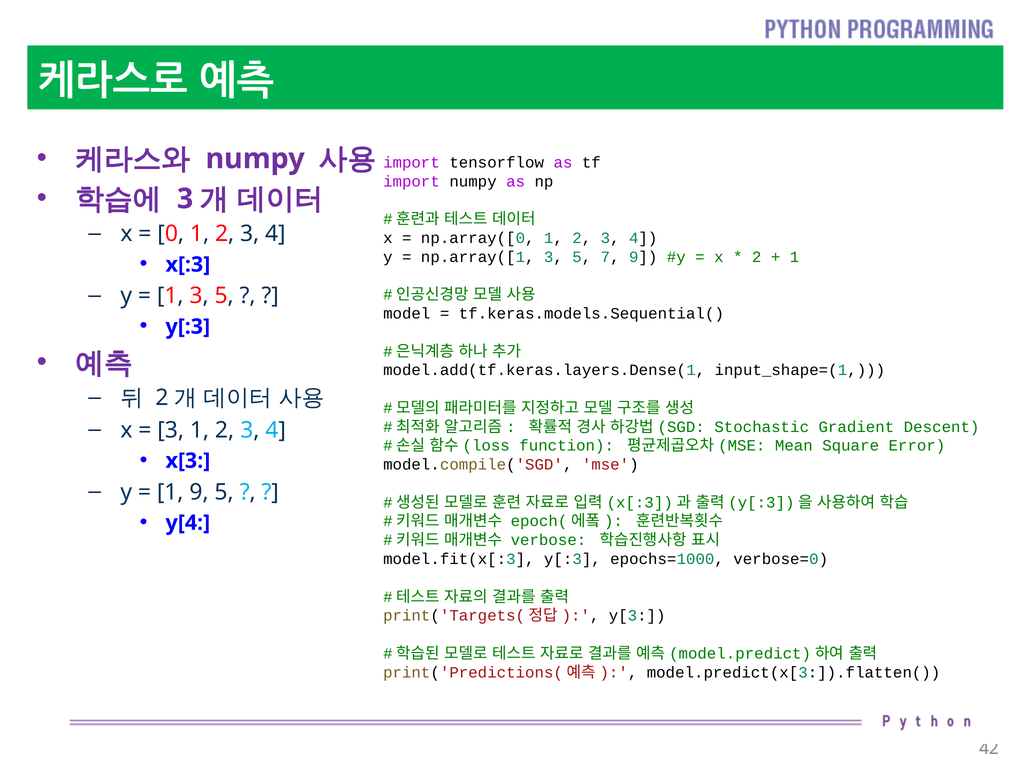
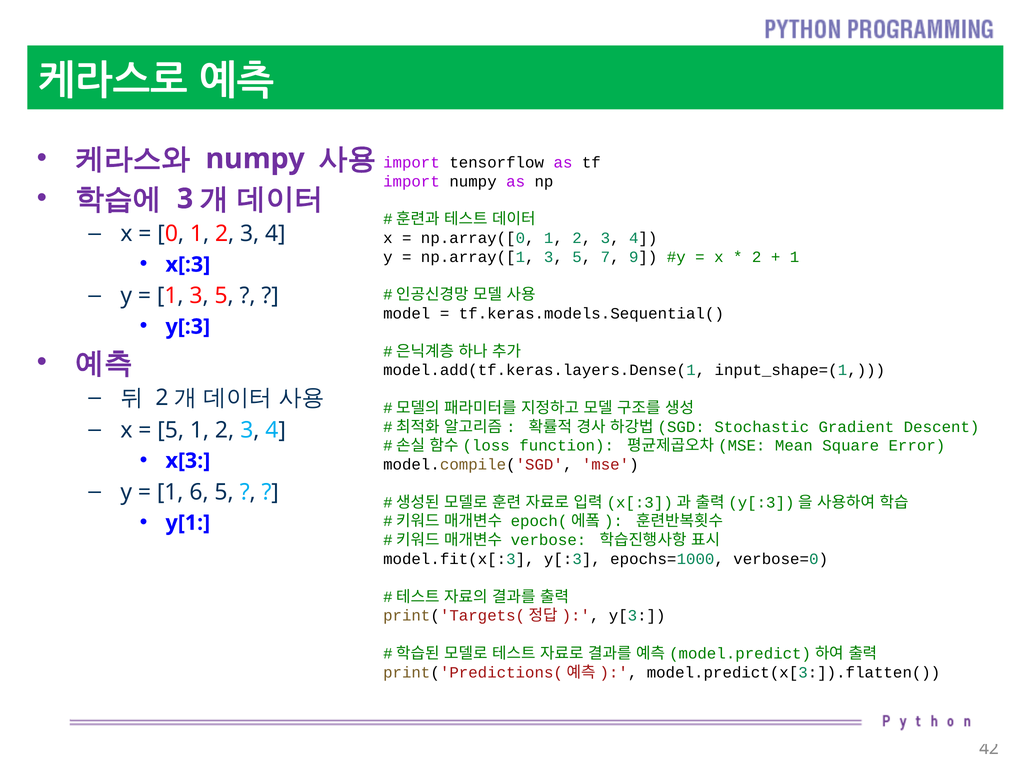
3 at (171, 430): 3 -> 5
1 9: 9 -> 6
y[4: y[4 -> y[1
